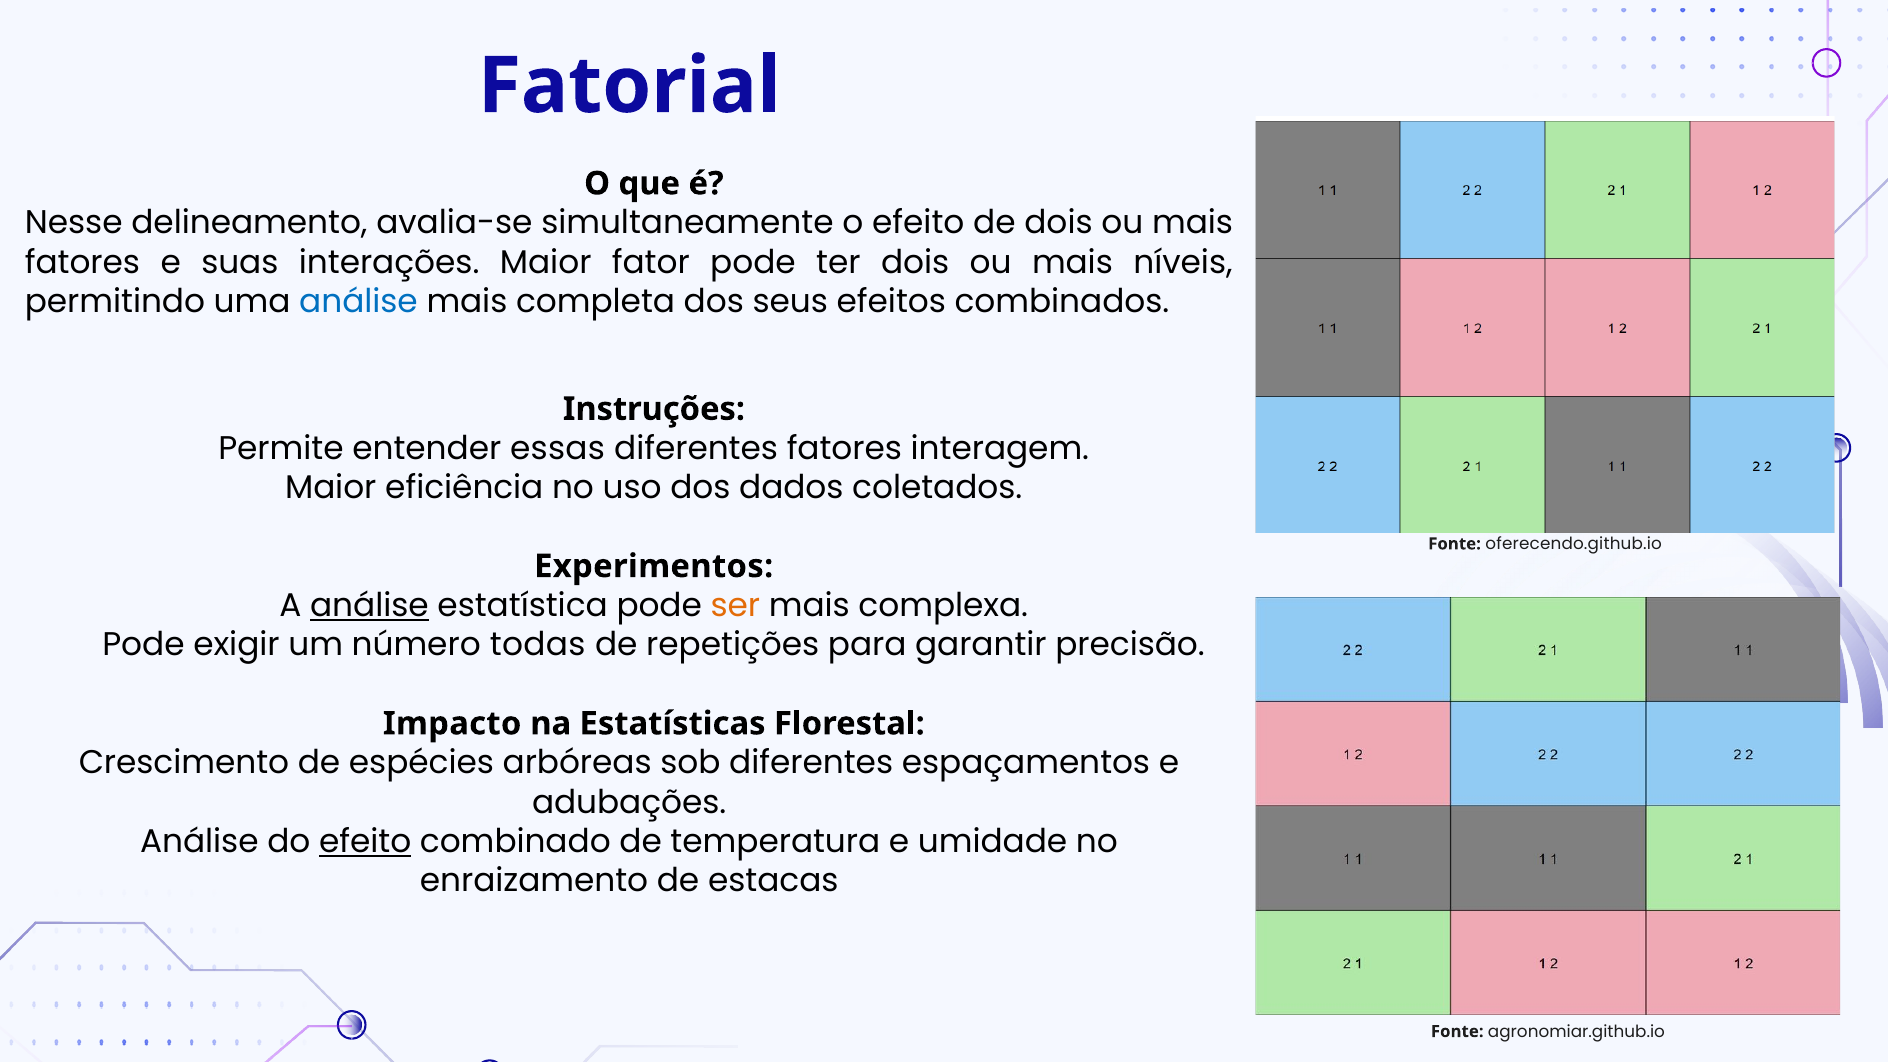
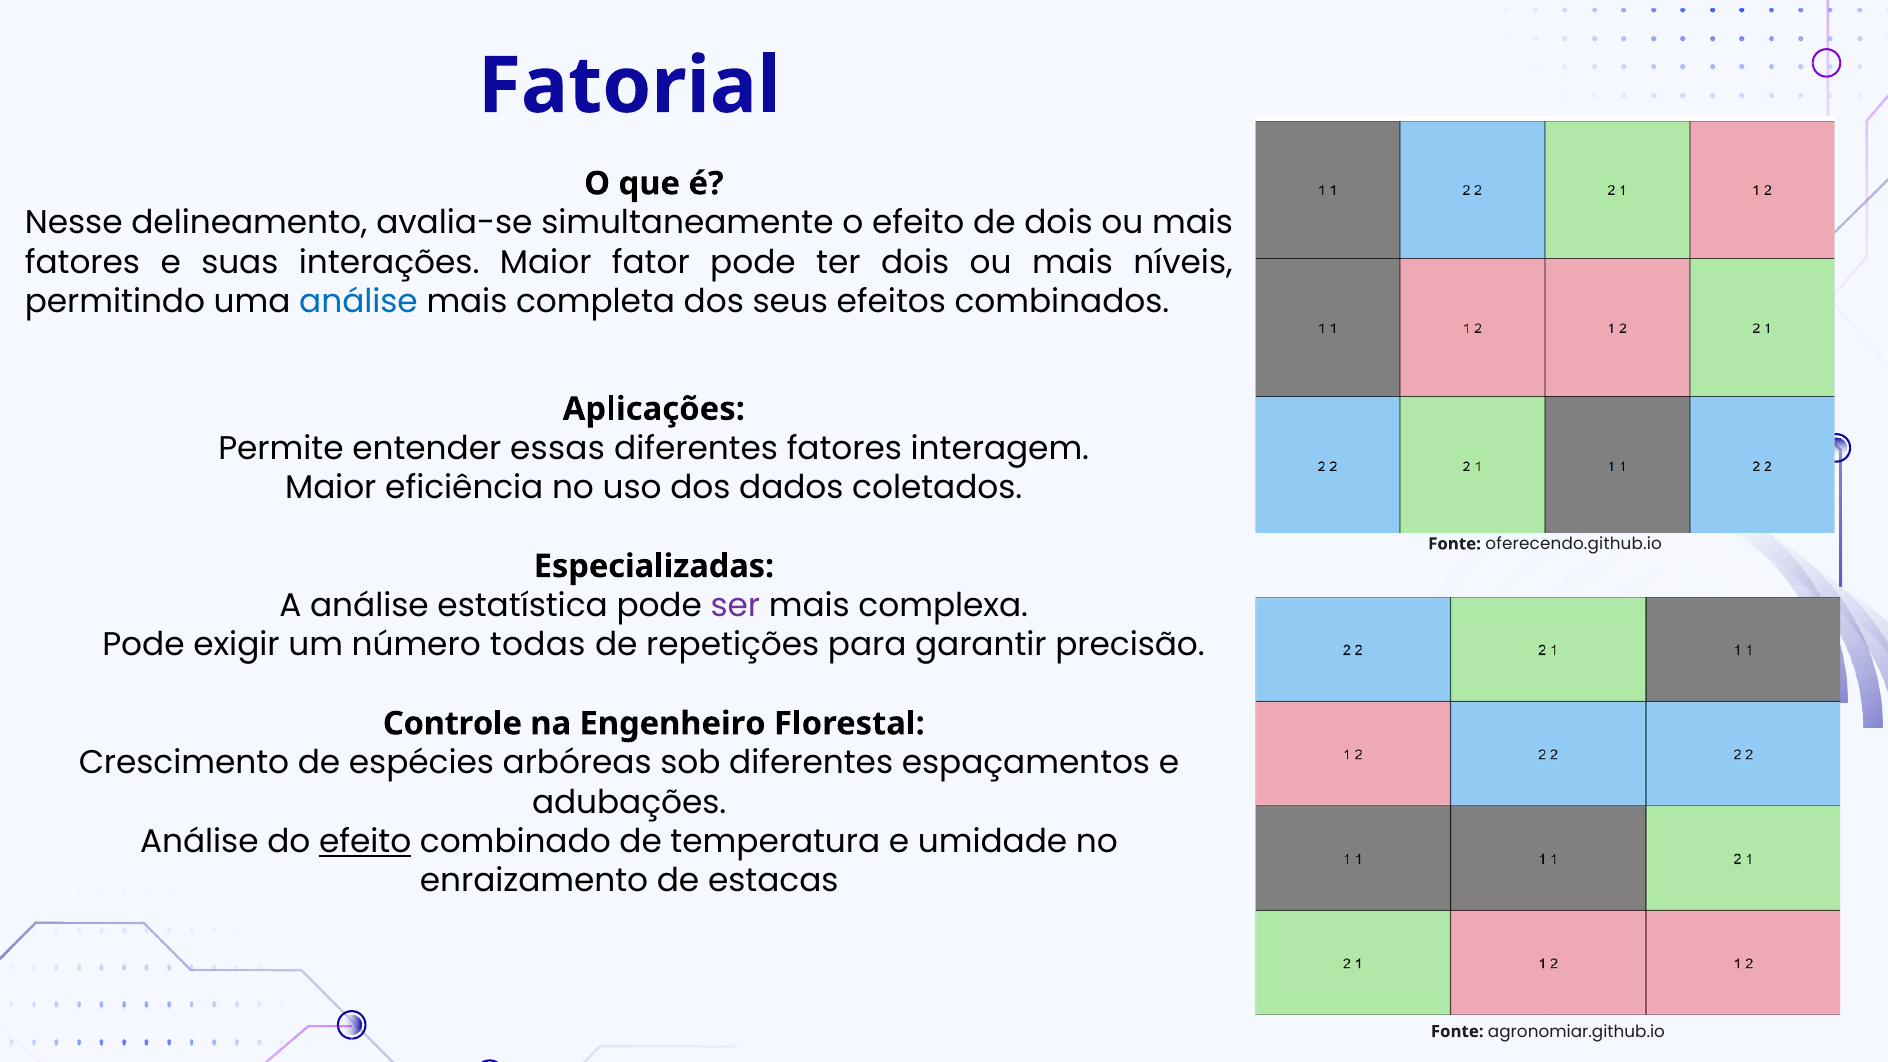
Instruções: Instruções -> Aplicações
Experimentos: Experimentos -> Especializadas
análise at (369, 606) underline: present -> none
ser colour: orange -> purple
Impacto: Impacto -> Controle
Estatísticas: Estatísticas -> Engenheiro
